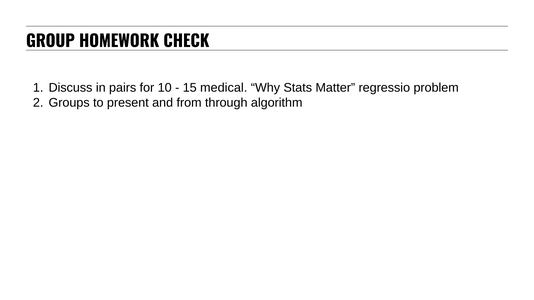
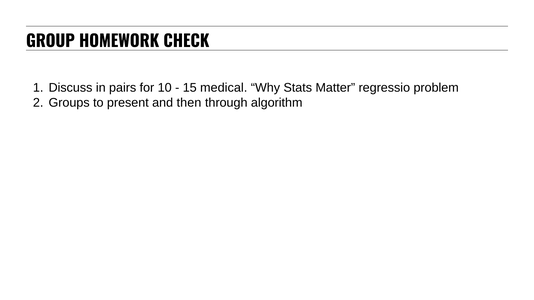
from: from -> then
